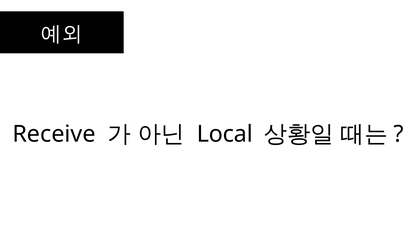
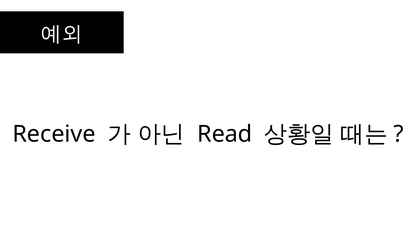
Local: Local -> Read
